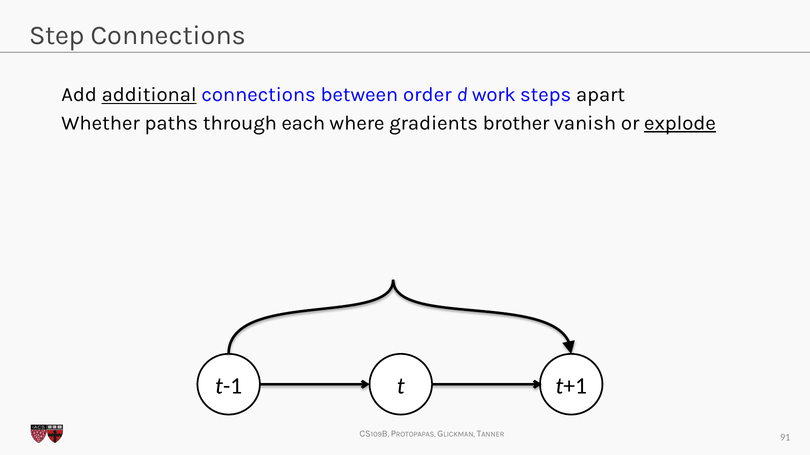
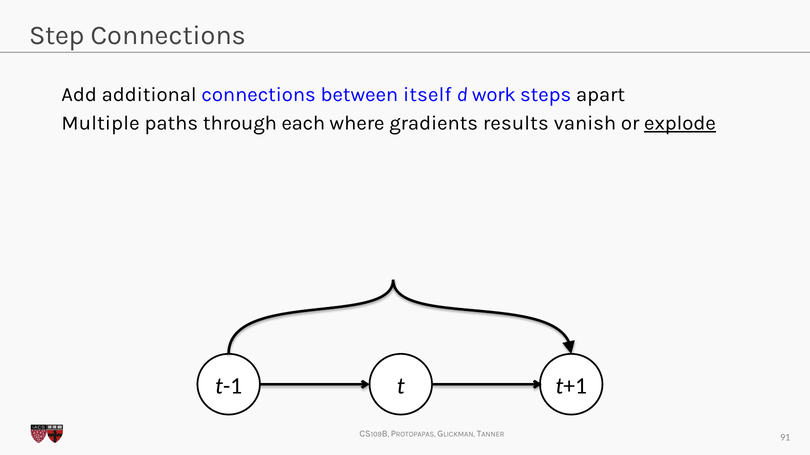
additional underline: present -> none
order: order -> itself
Whether: Whether -> Multiple
brother: brother -> results
